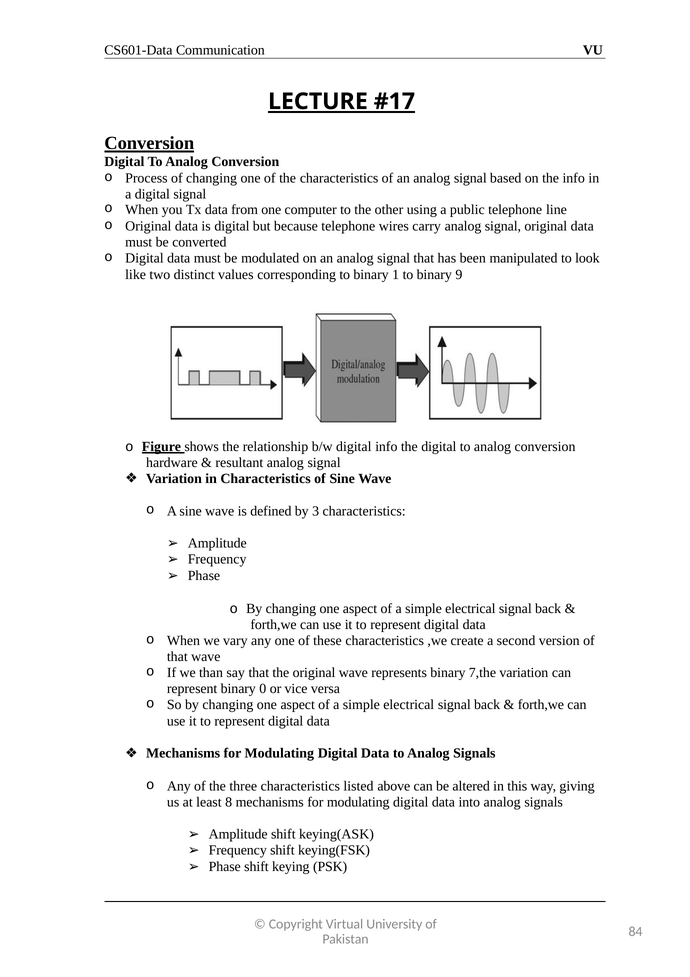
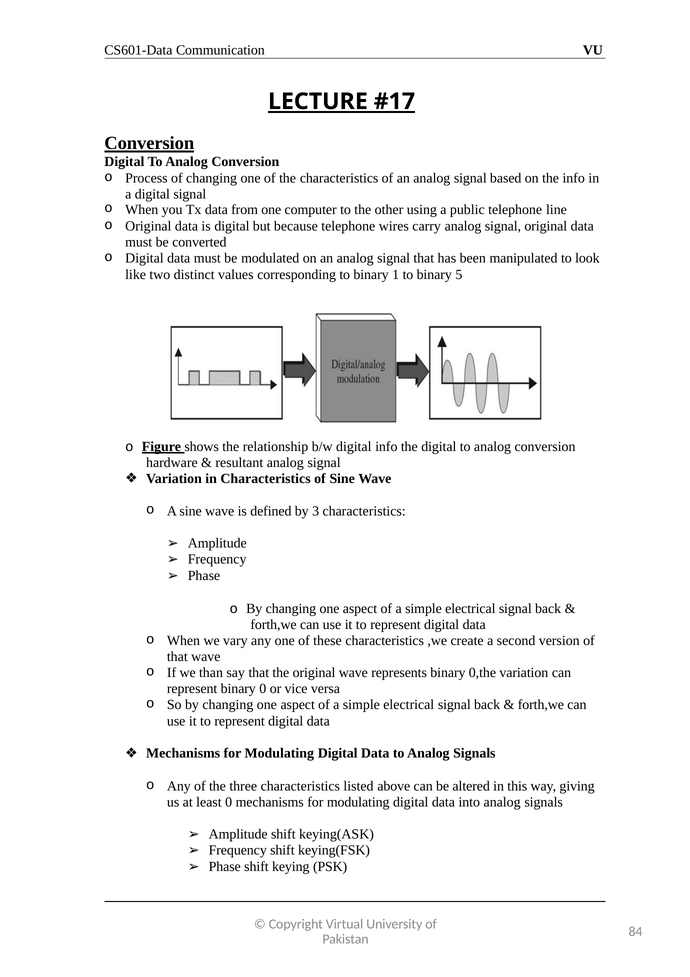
9: 9 -> 5
7,the: 7,the -> 0,the
least 8: 8 -> 0
